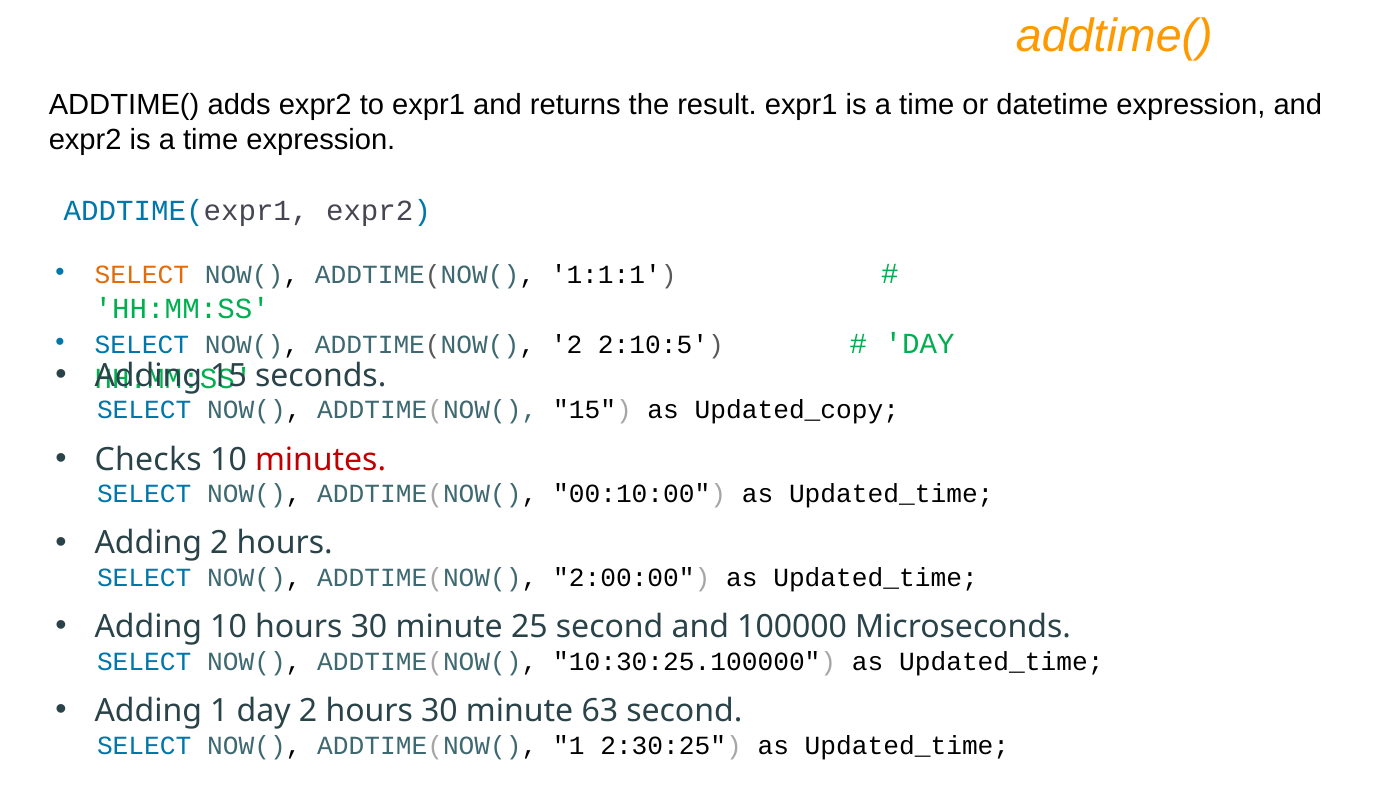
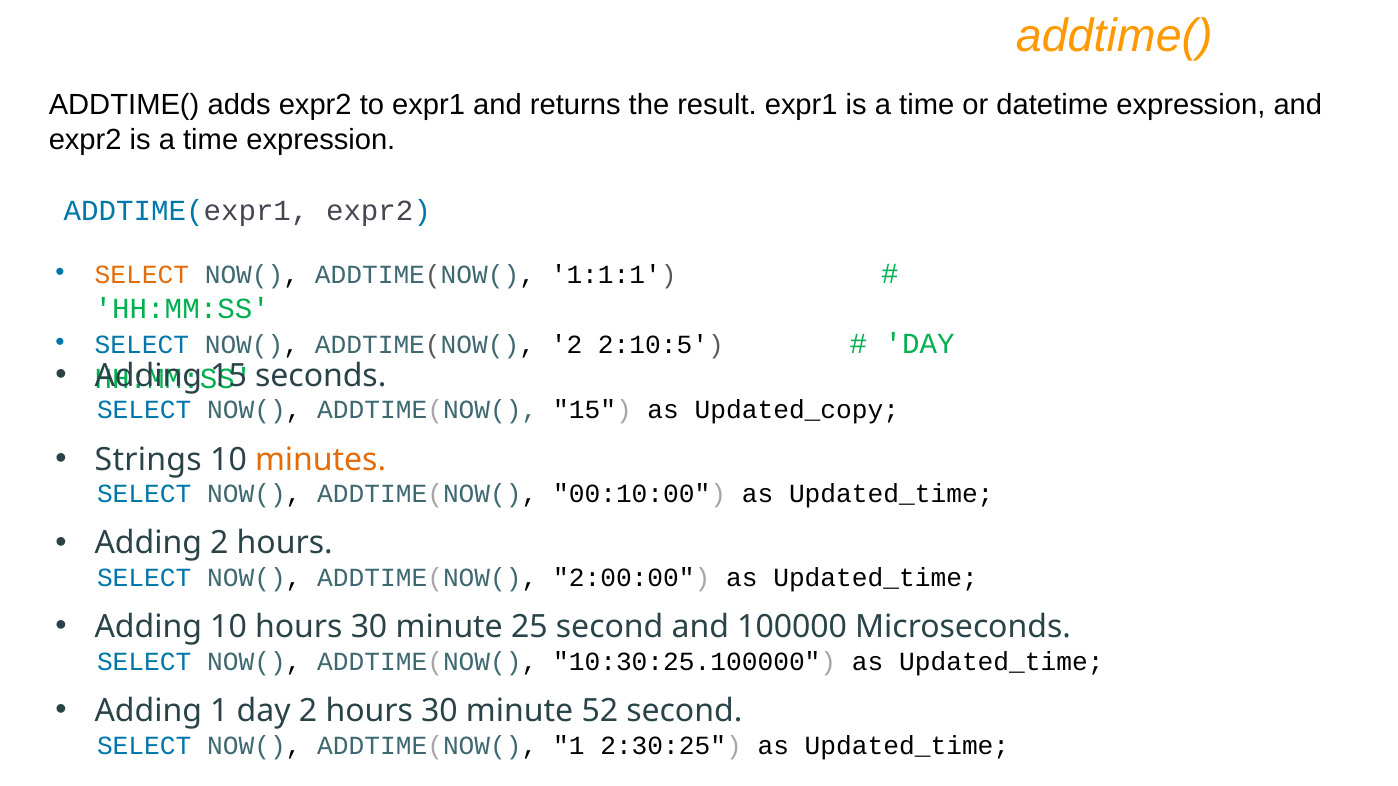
Checks: Checks -> Strings
minutes colour: red -> orange
63: 63 -> 52
